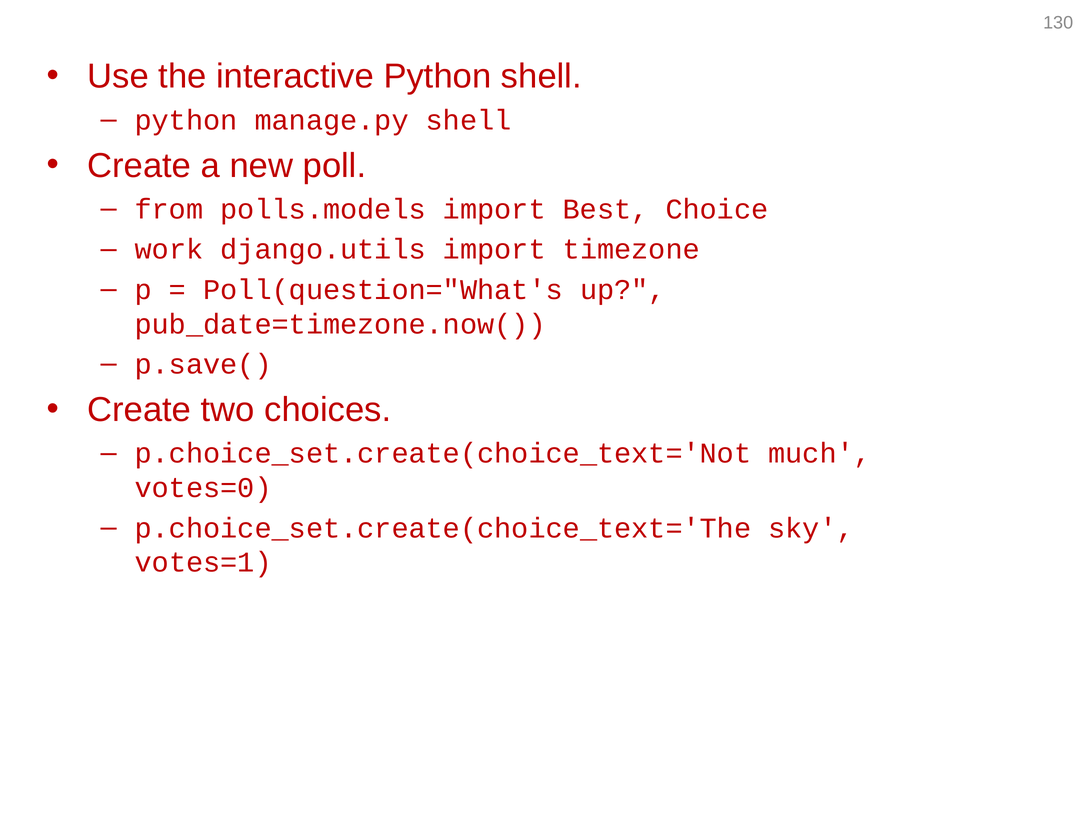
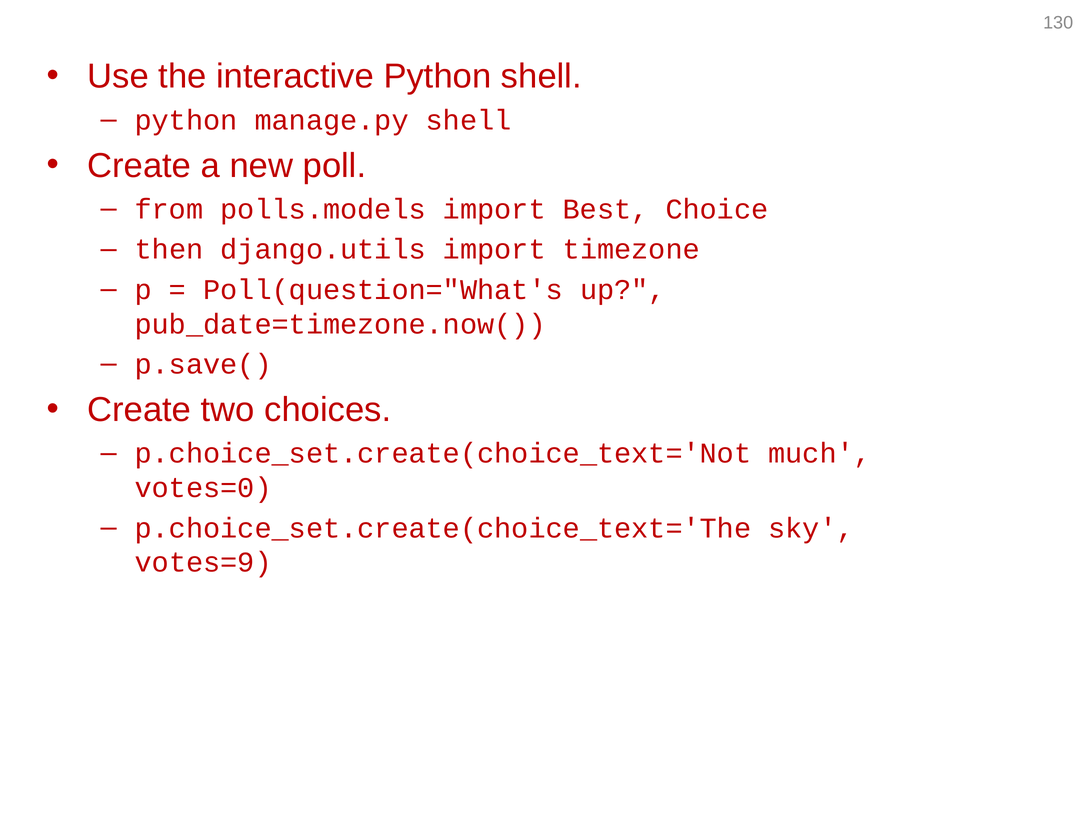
work: work -> then
votes=1: votes=1 -> votes=9
